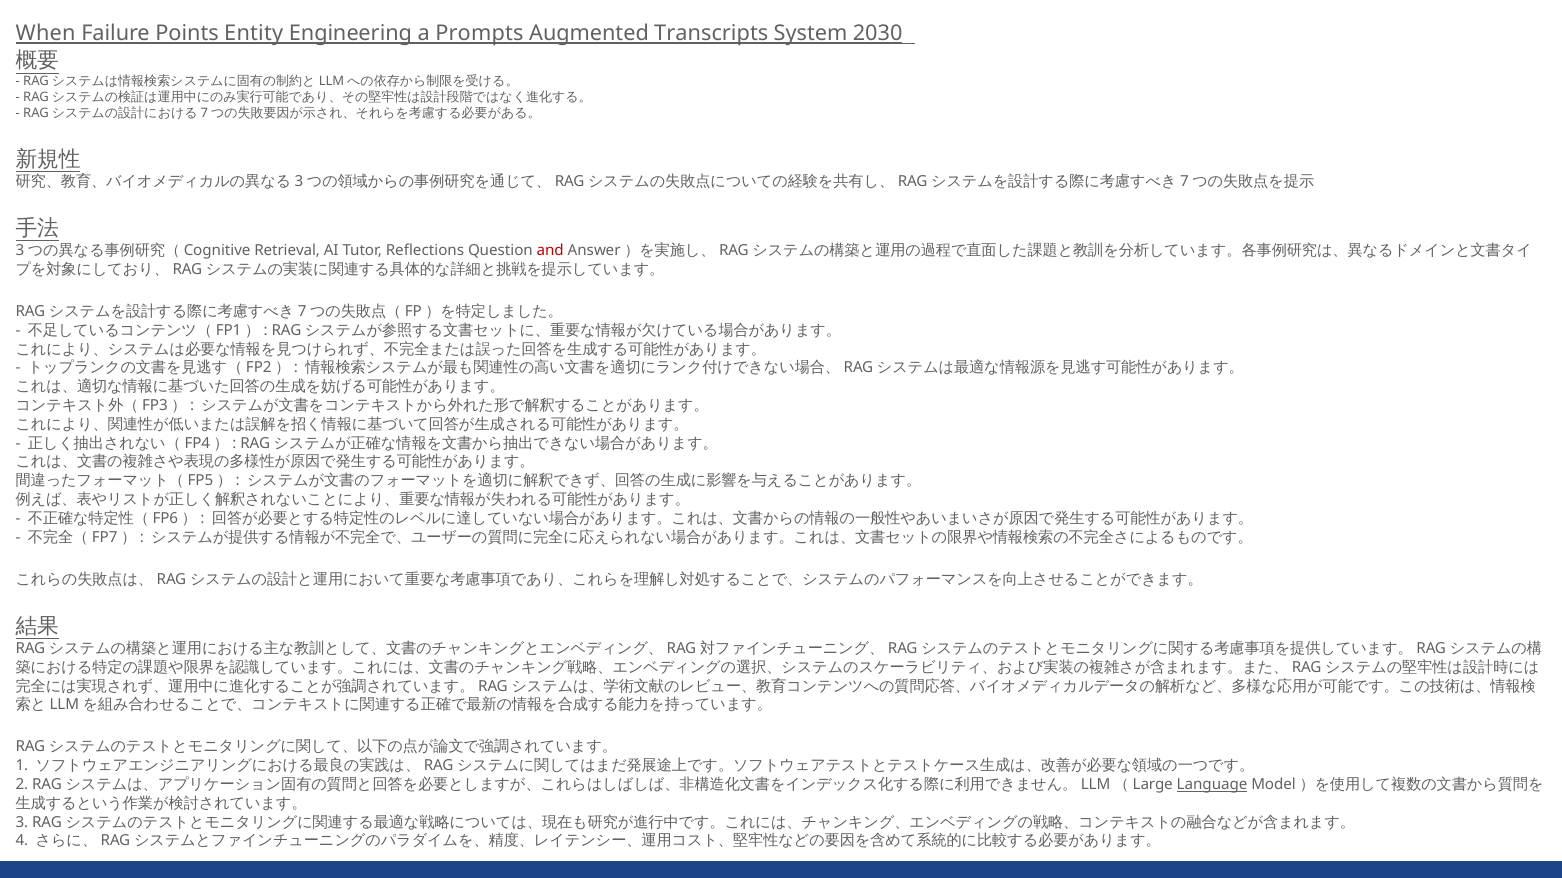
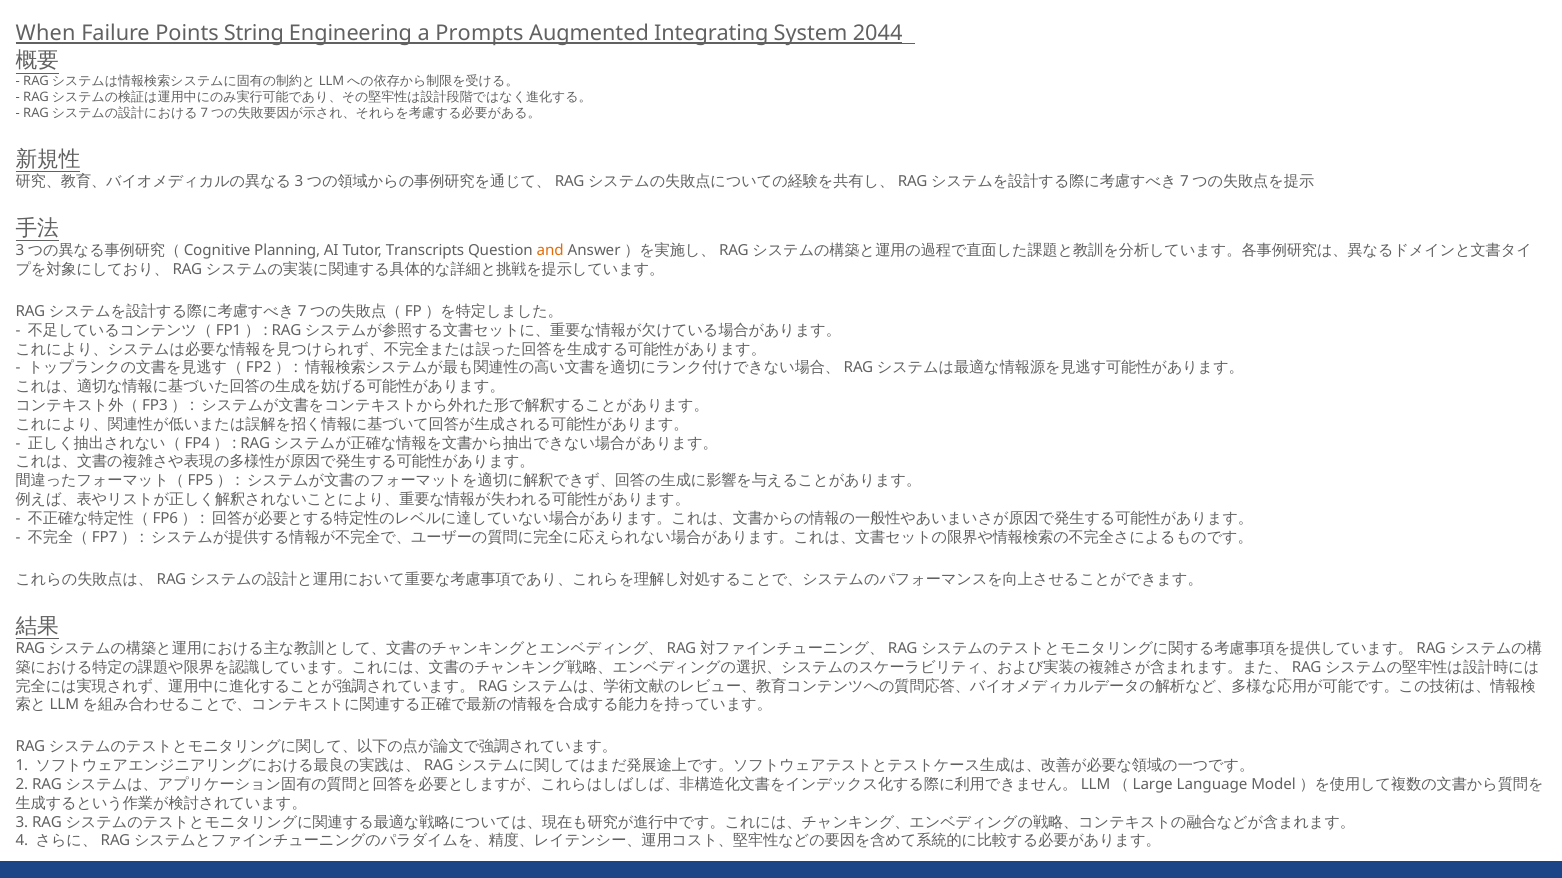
Entity: Entity -> String
Transcripts: Transcripts -> Integrating
2030: 2030 -> 2044
Retrieval: Retrieval -> Planning
Reflections: Reflections -> Transcripts
and colour: red -> orange
Language underline: present -> none
